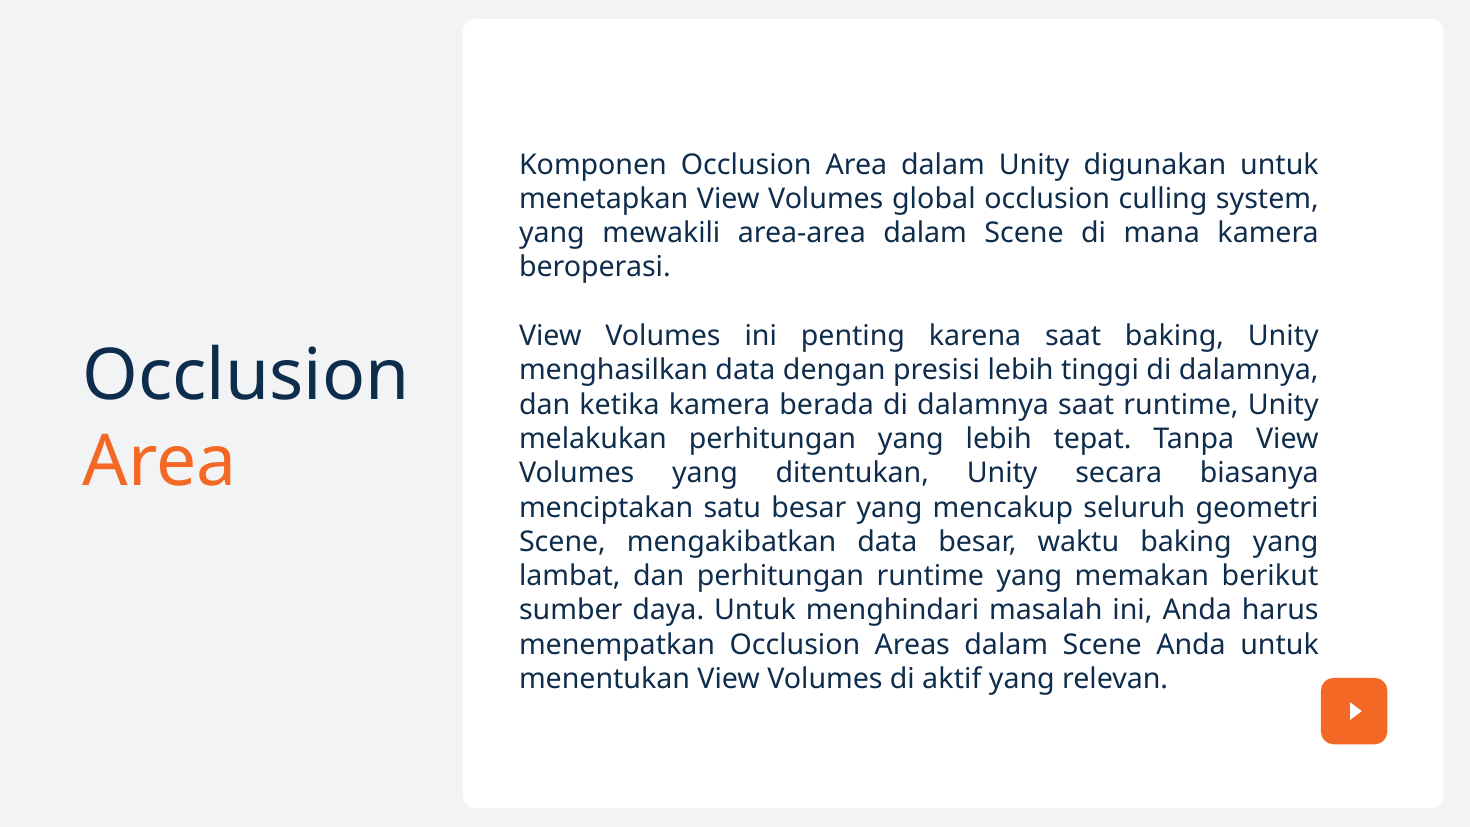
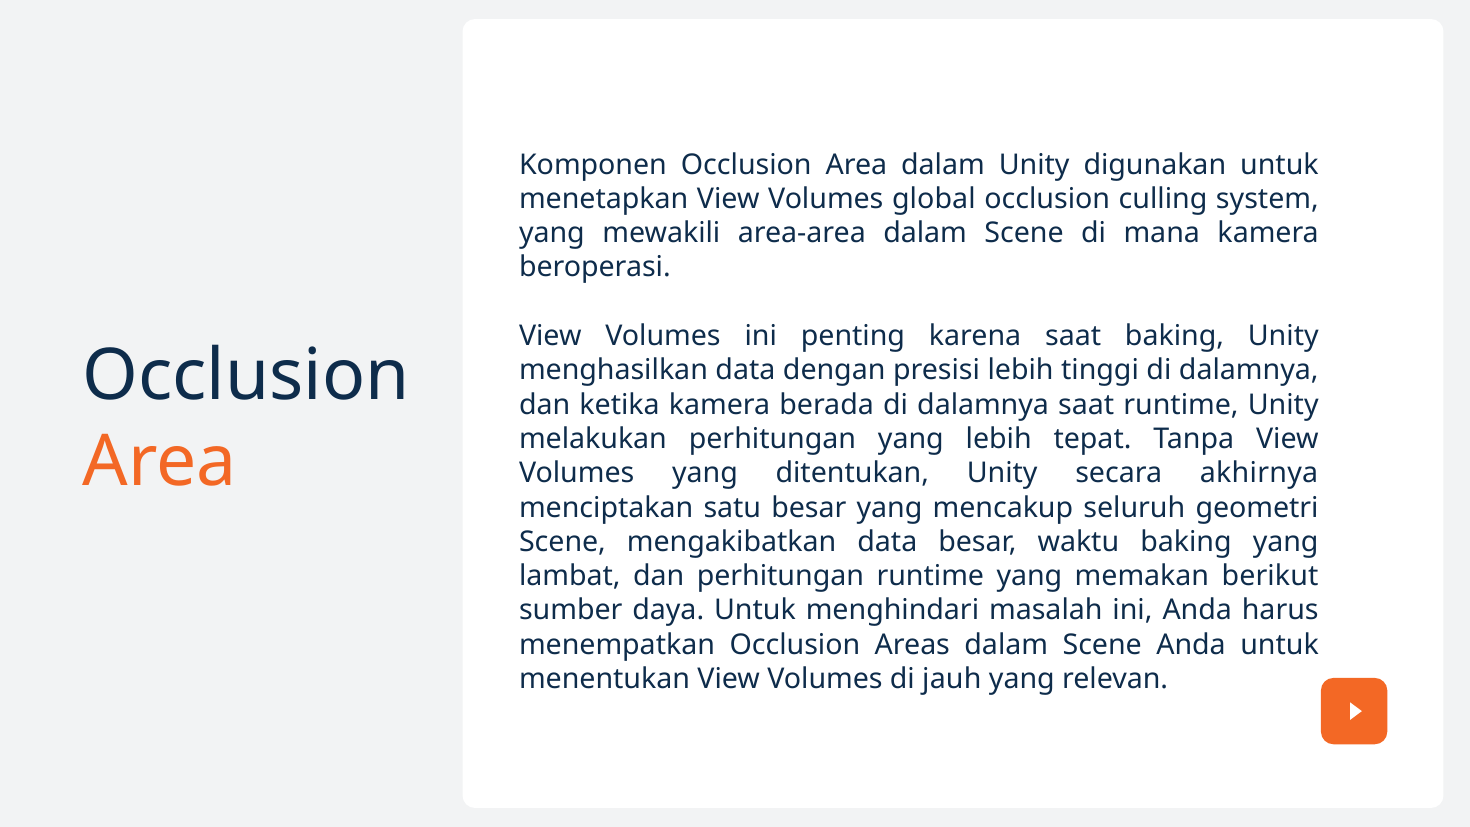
biasanya: biasanya -> akhirnya
aktif: aktif -> jauh
